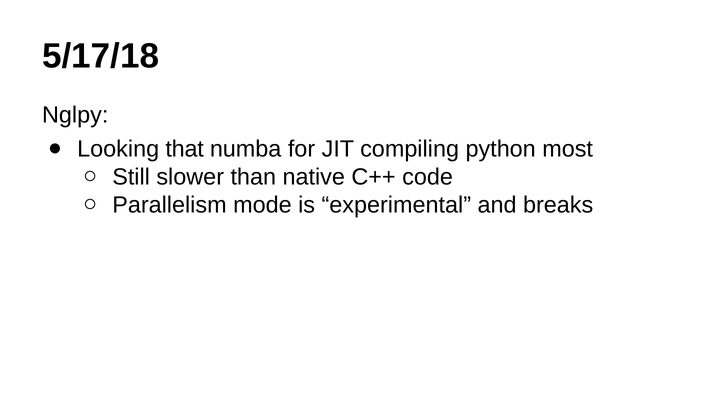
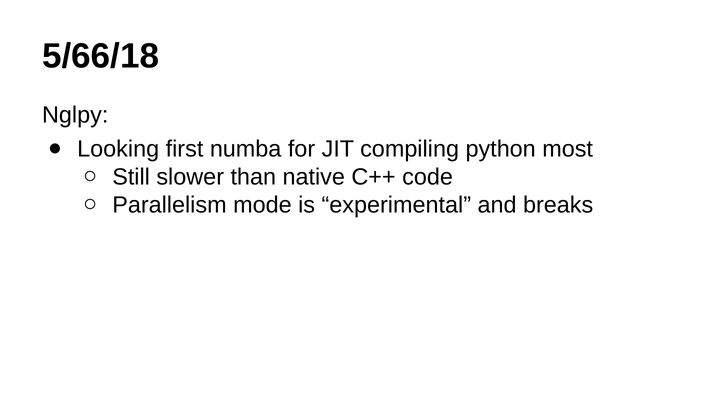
5/17/18: 5/17/18 -> 5/66/18
that: that -> first
